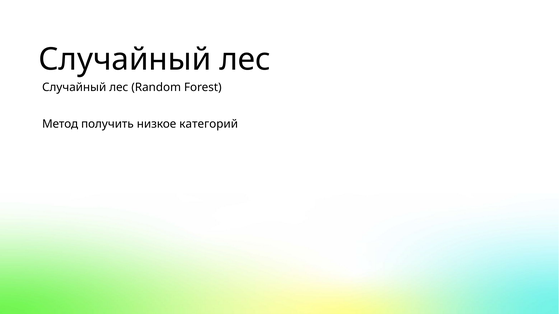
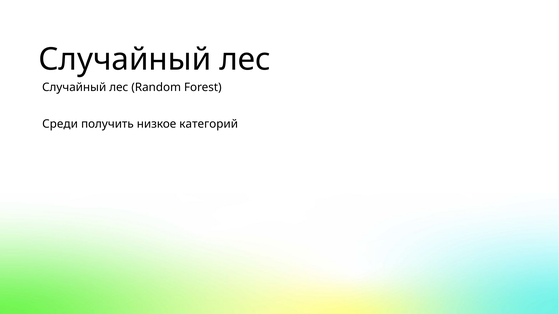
Метод: Метод -> Среди
